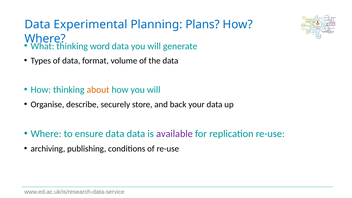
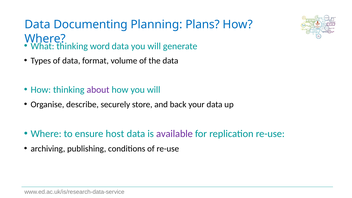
Experimental: Experimental -> Documenting
about colour: orange -> purple
ensure data: data -> host
